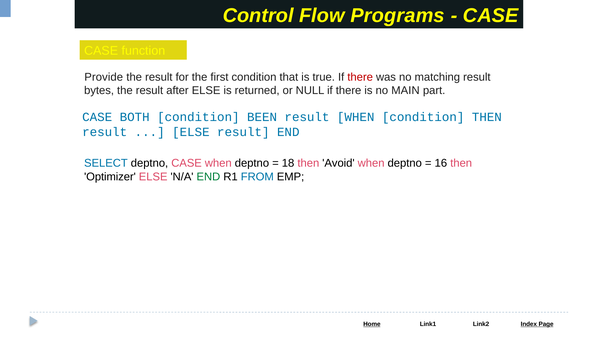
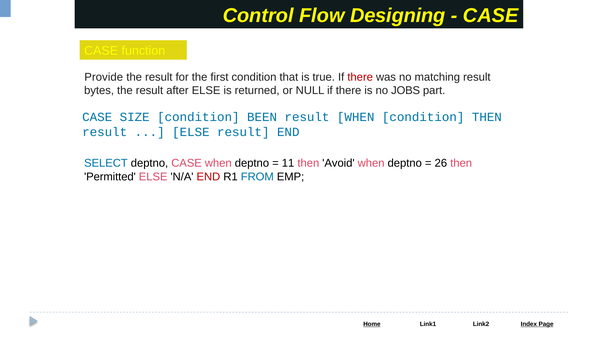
Programs: Programs -> Designing
MAIN: MAIN -> JOBS
BOTH: BOTH -> SIZE
18: 18 -> 11
16: 16 -> 26
Optimizer: Optimizer -> Permitted
END at (208, 176) colour: green -> red
